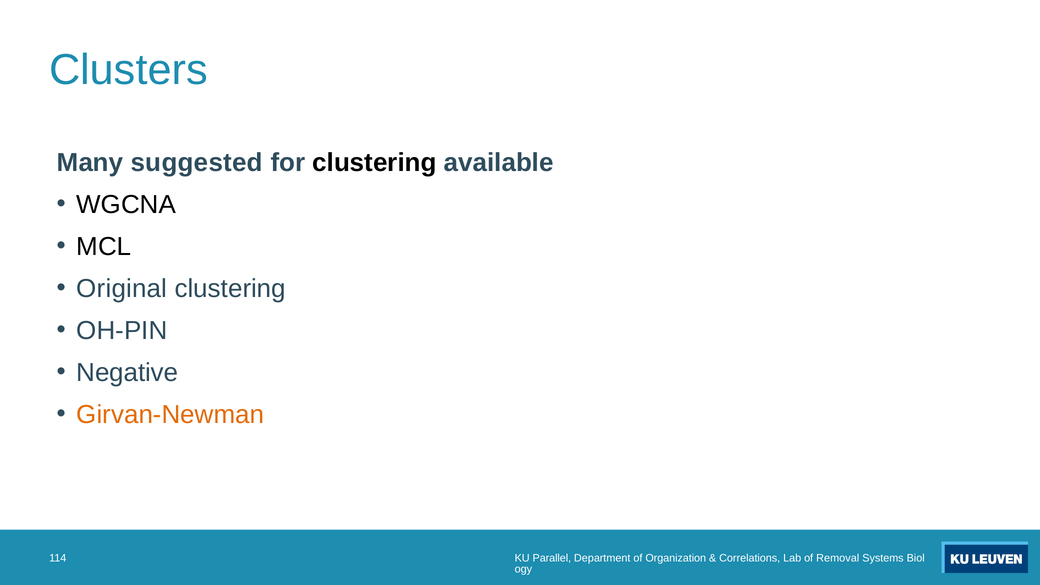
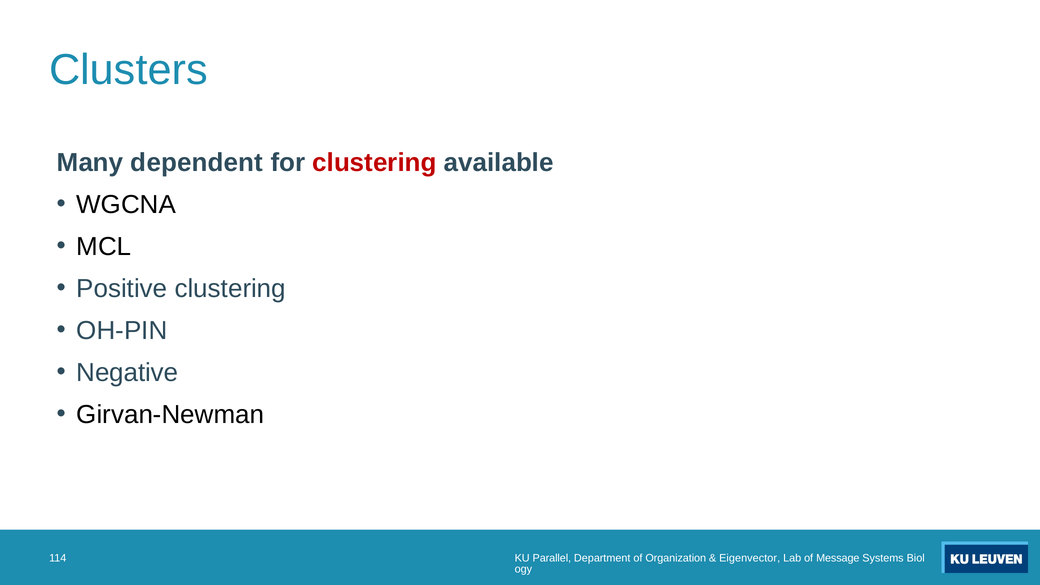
suggested: suggested -> dependent
clustering at (374, 163) colour: black -> red
Original: Original -> Positive
Girvan-Newman colour: orange -> black
Correlations: Correlations -> Eigenvector
Removal: Removal -> Message
